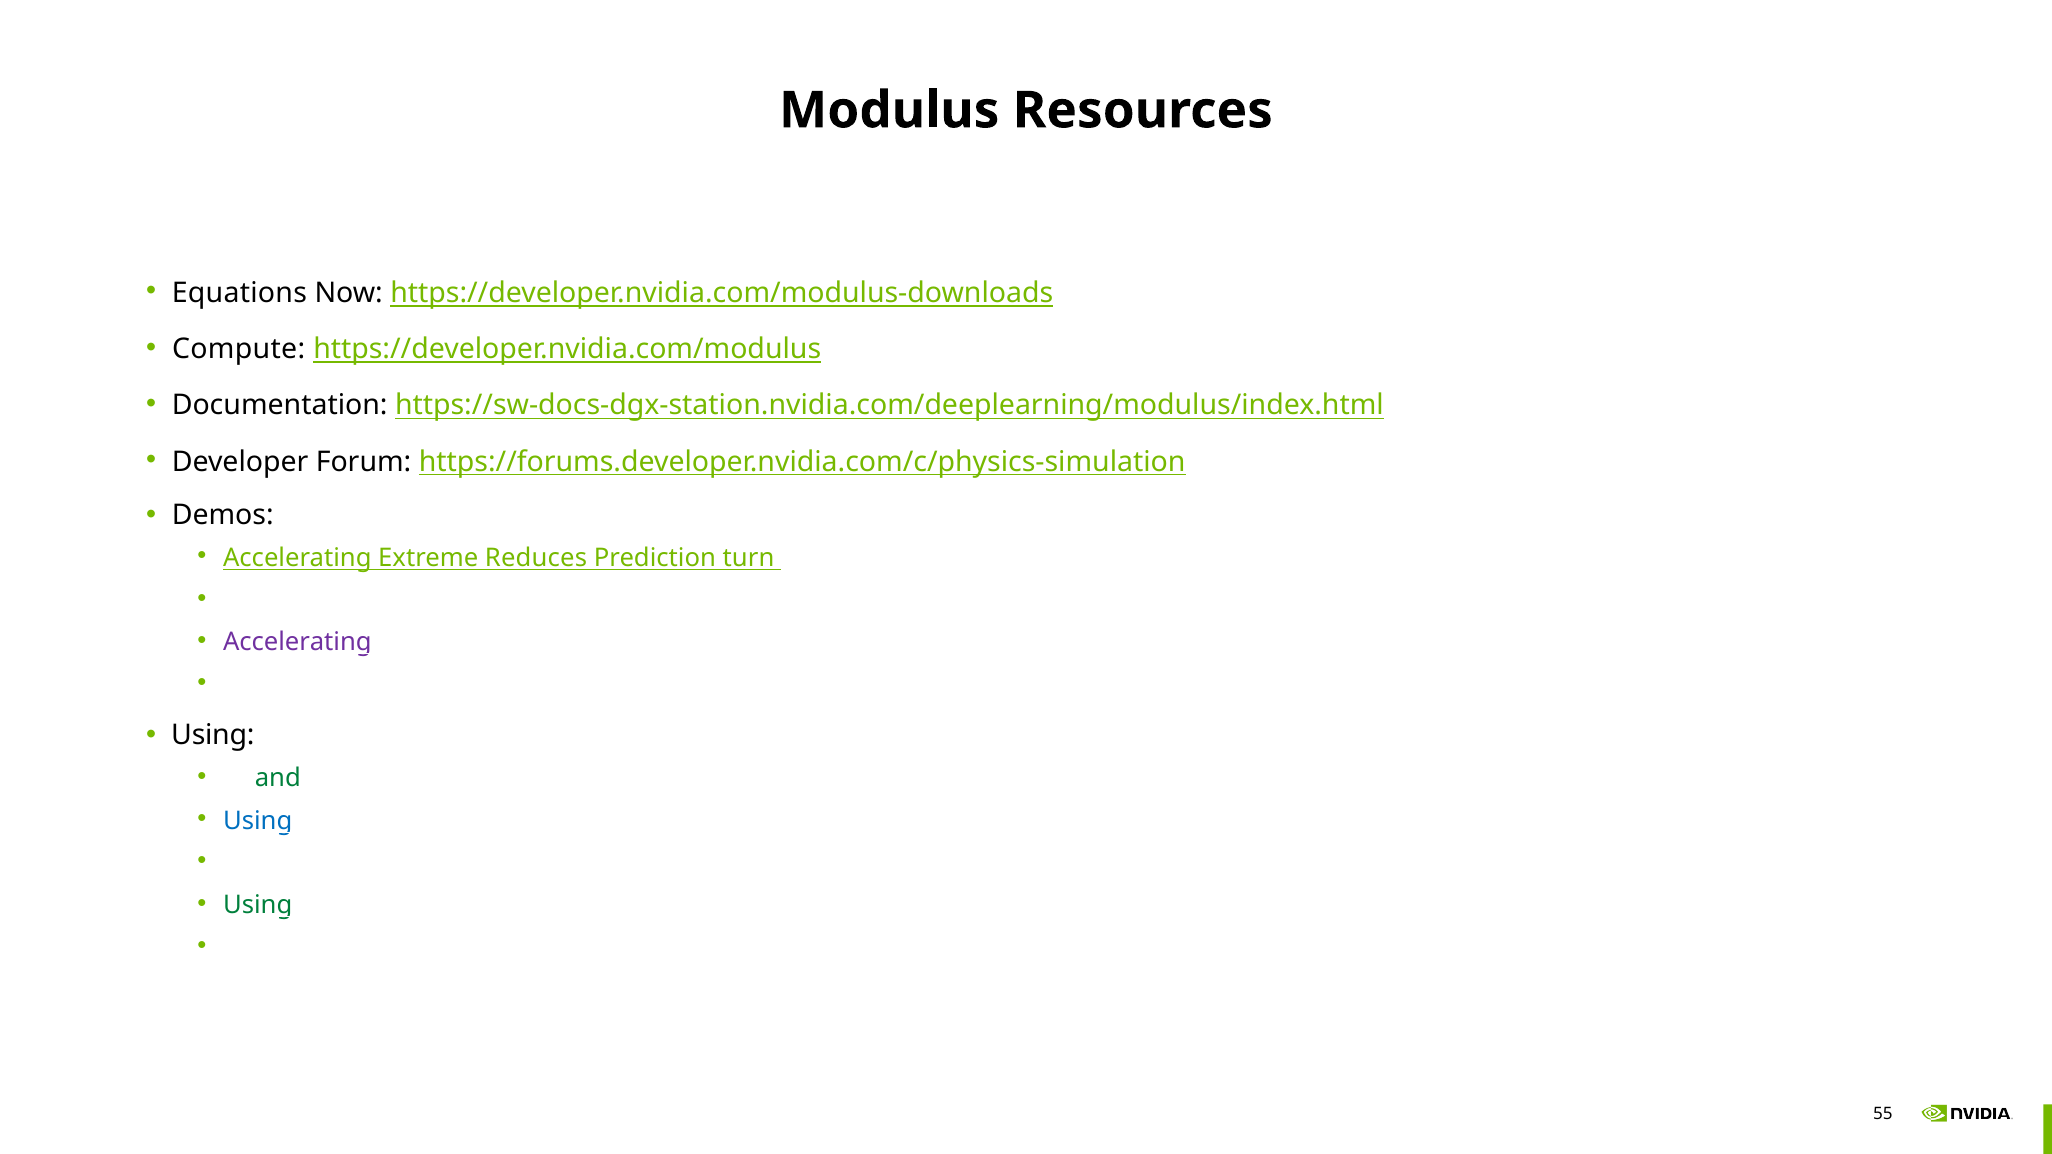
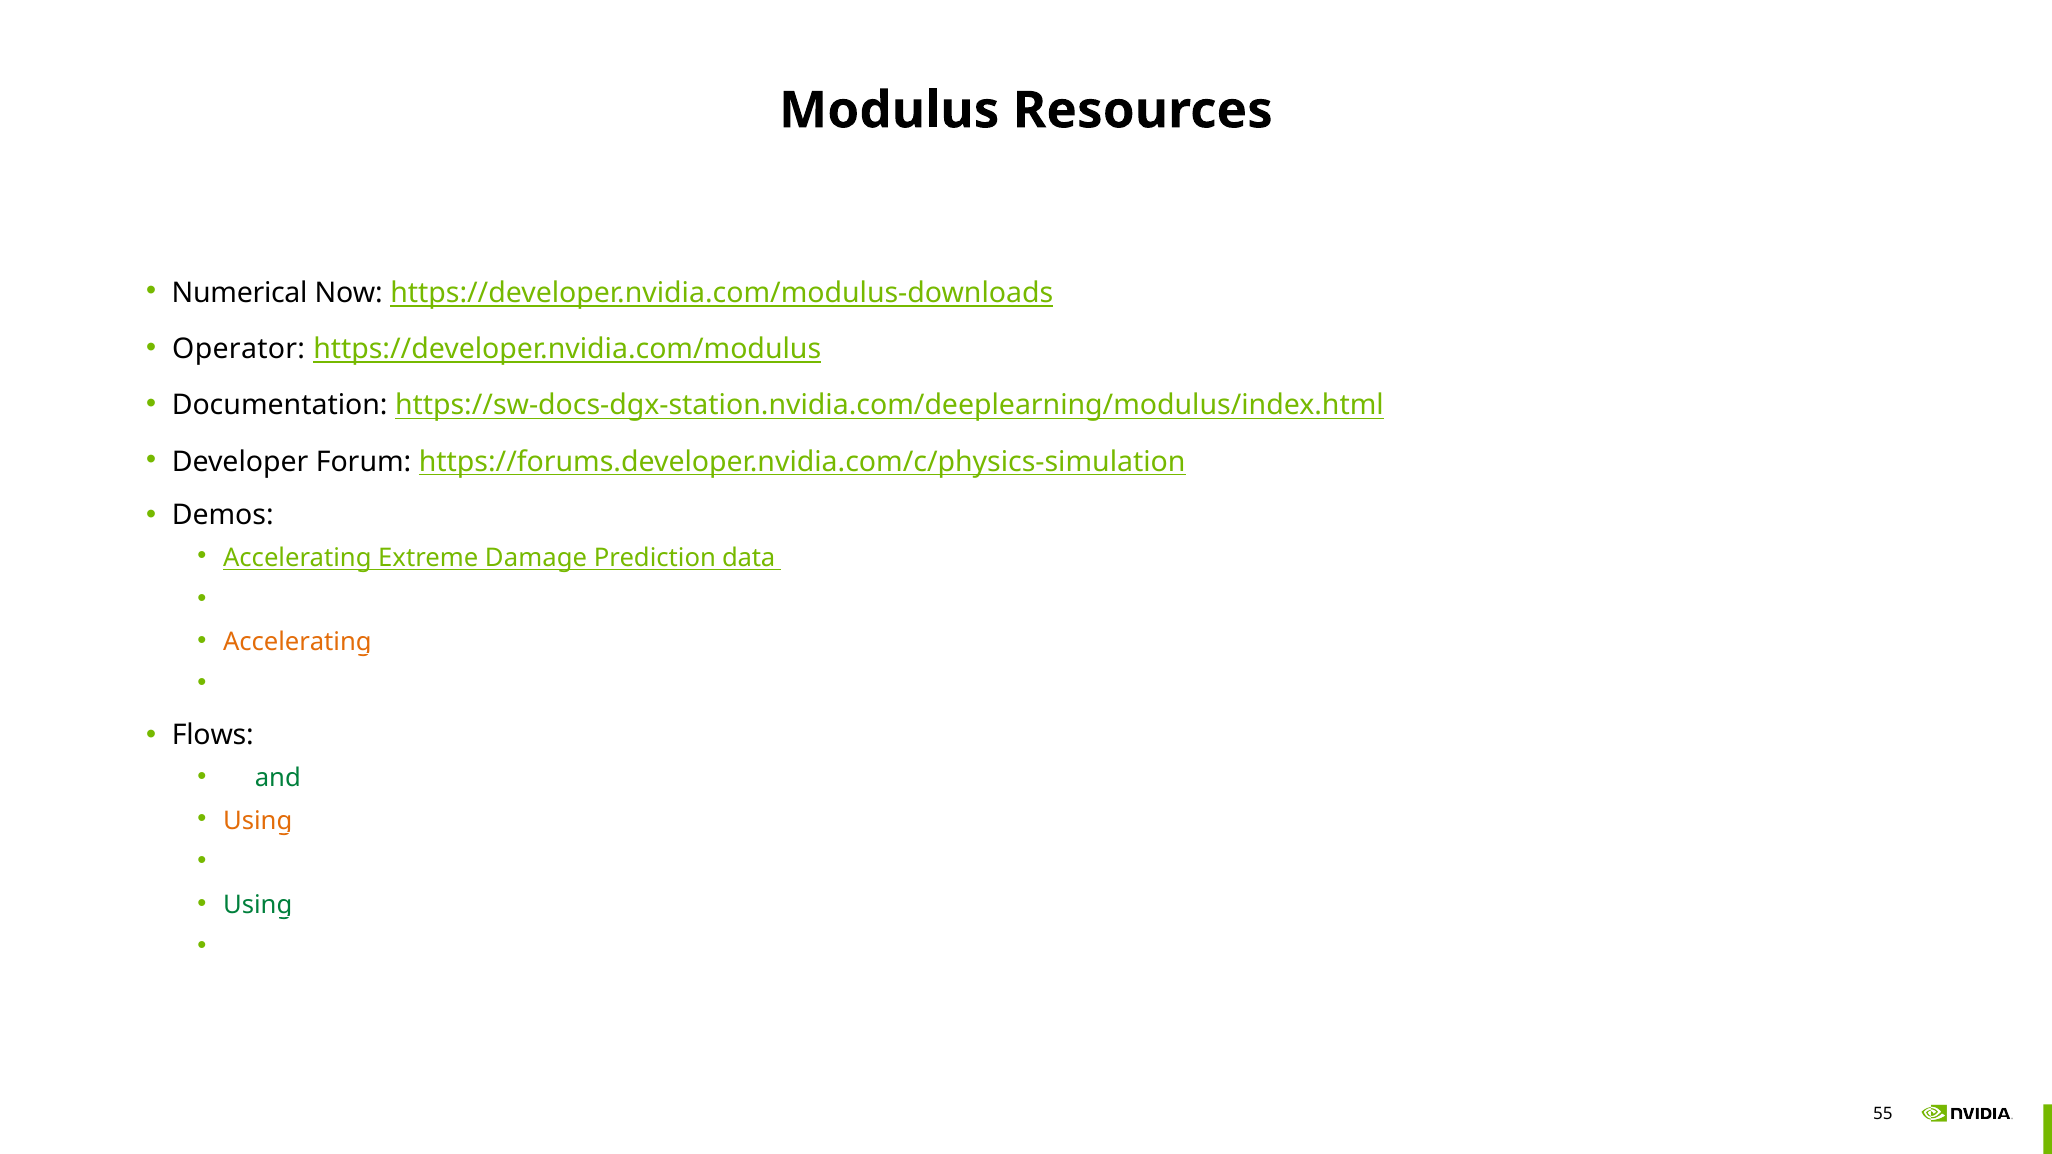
Equations: Equations -> Numerical
Compute: Compute -> Operator
Reduces: Reduces -> Damage
turn: turn -> data
Accelerating at (297, 642) colour: purple -> orange
Using at (213, 736): Using -> Flows
Using at (258, 821) colour: blue -> orange
